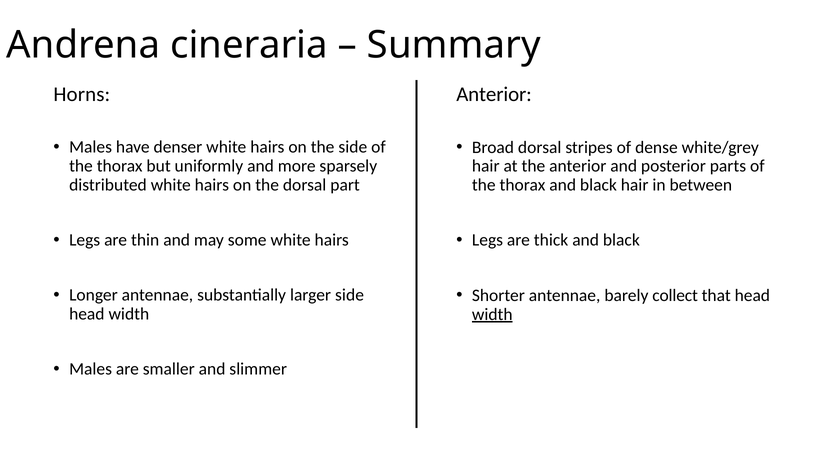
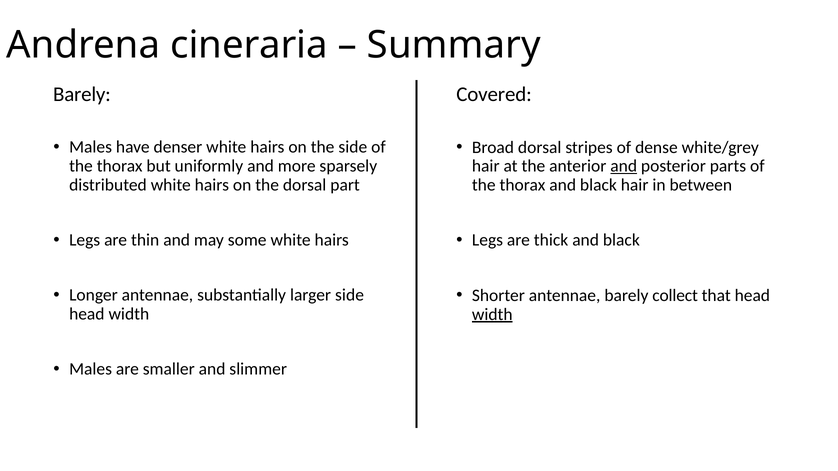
Horns at (82, 95): Horns -> Barely
Anterior at (494, 95): Anterior -> Covered
and at (624, 166) underline: none -> present
